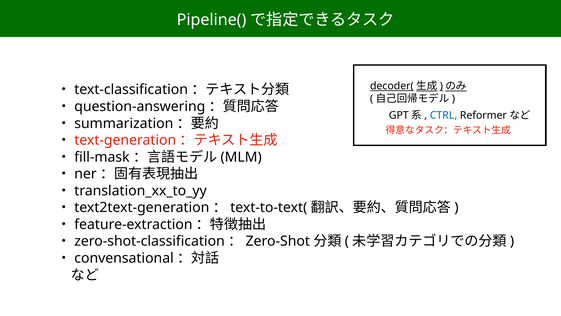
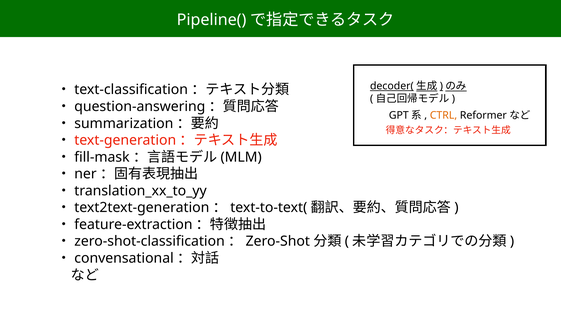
CTRL colour: blue -> orange
